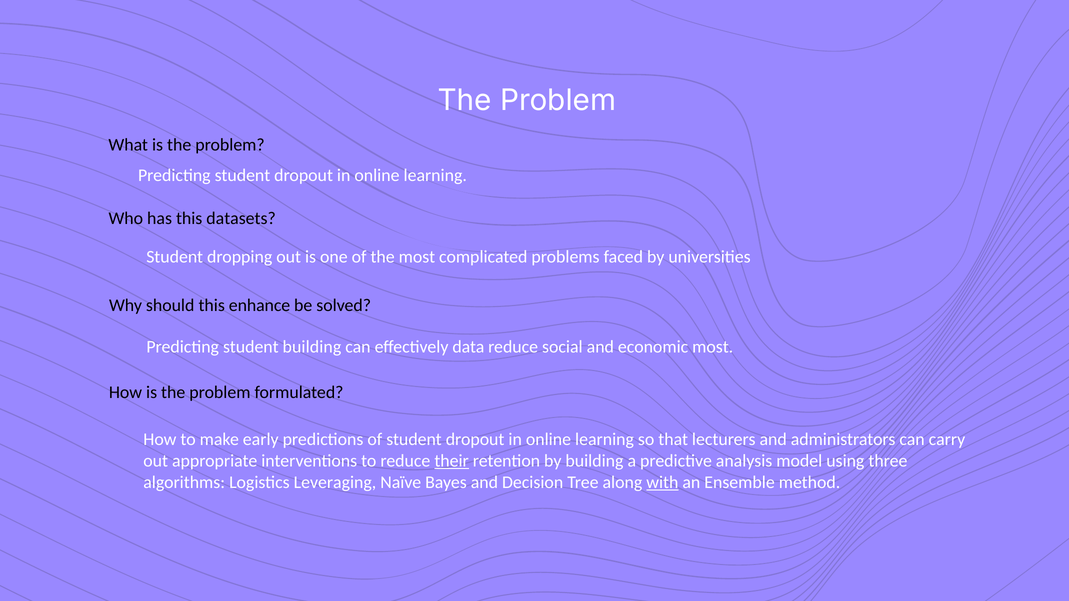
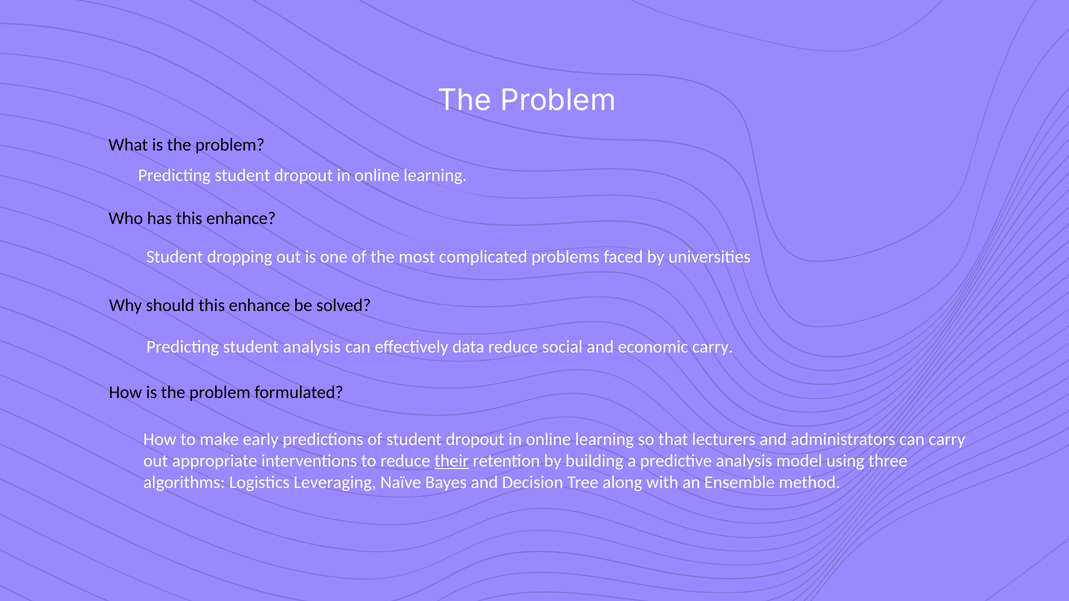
has this datasets: datasets -> enhance
student building: building -> analysis
economic most: most -> carry
with underline: present -> none
